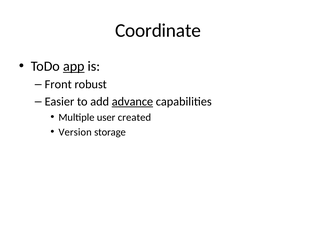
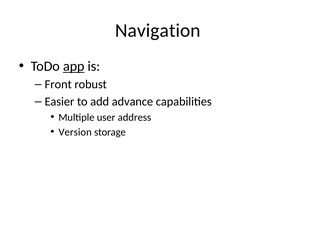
Coordinate: Coordinate -> Navigation
advance underline: present -> none
created: created -> address
